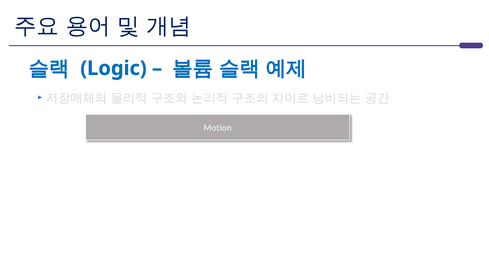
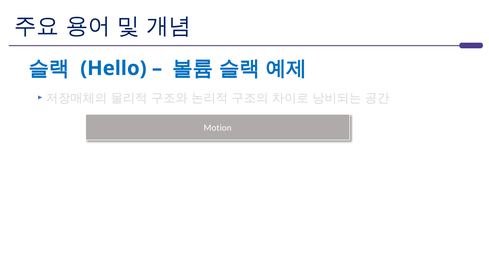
Logic: Logic -> Hello
